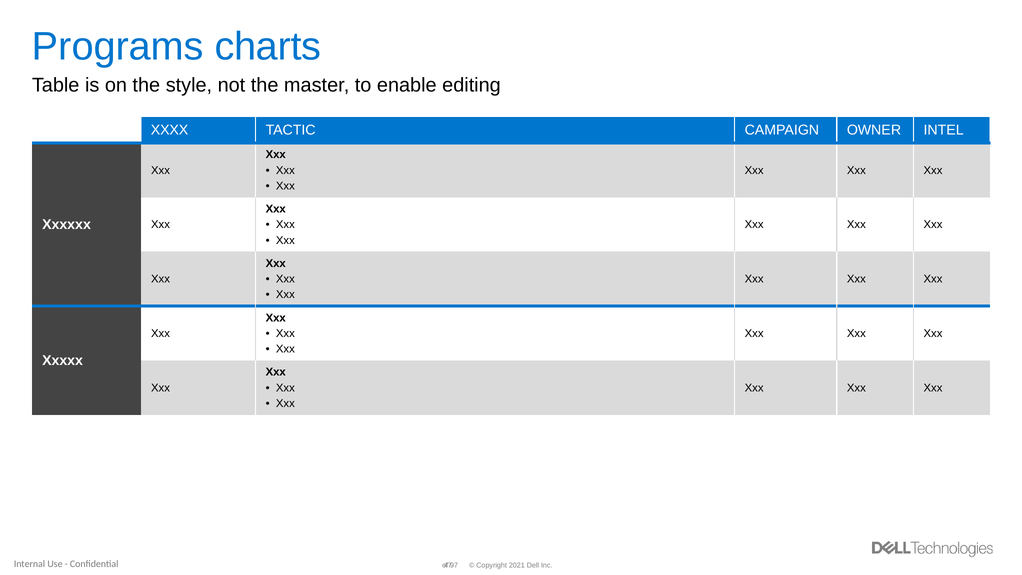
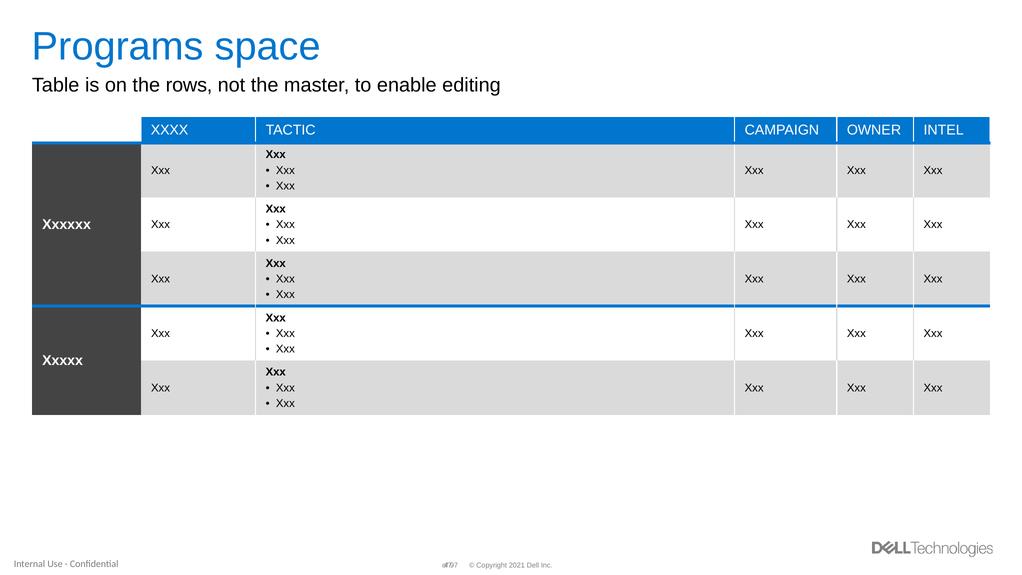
charts: charts -> space
style: style -> rows
